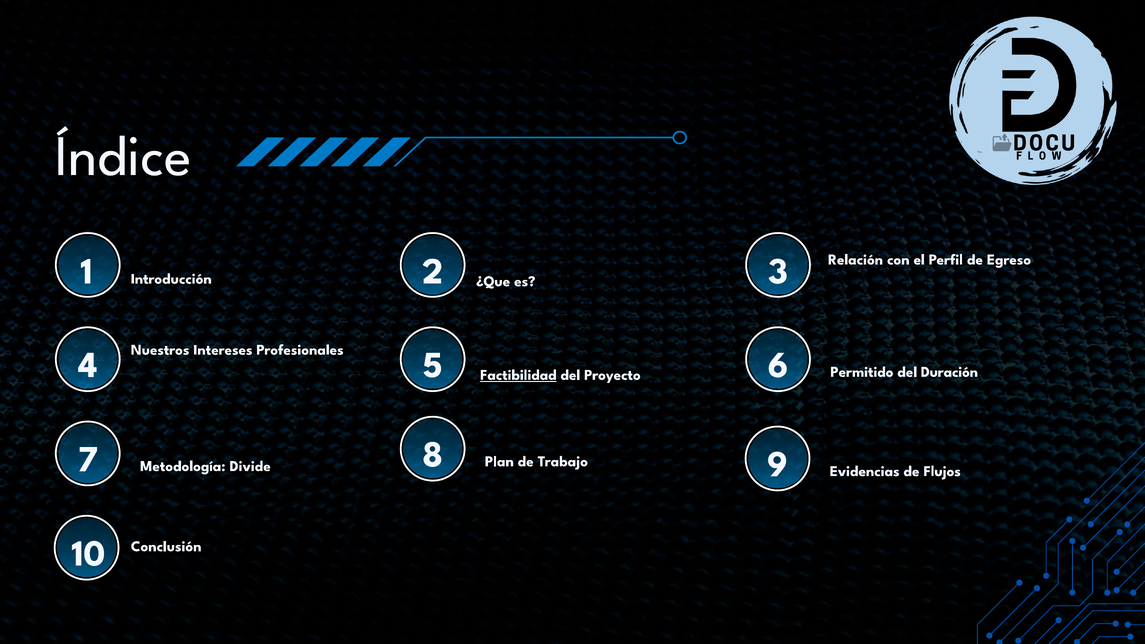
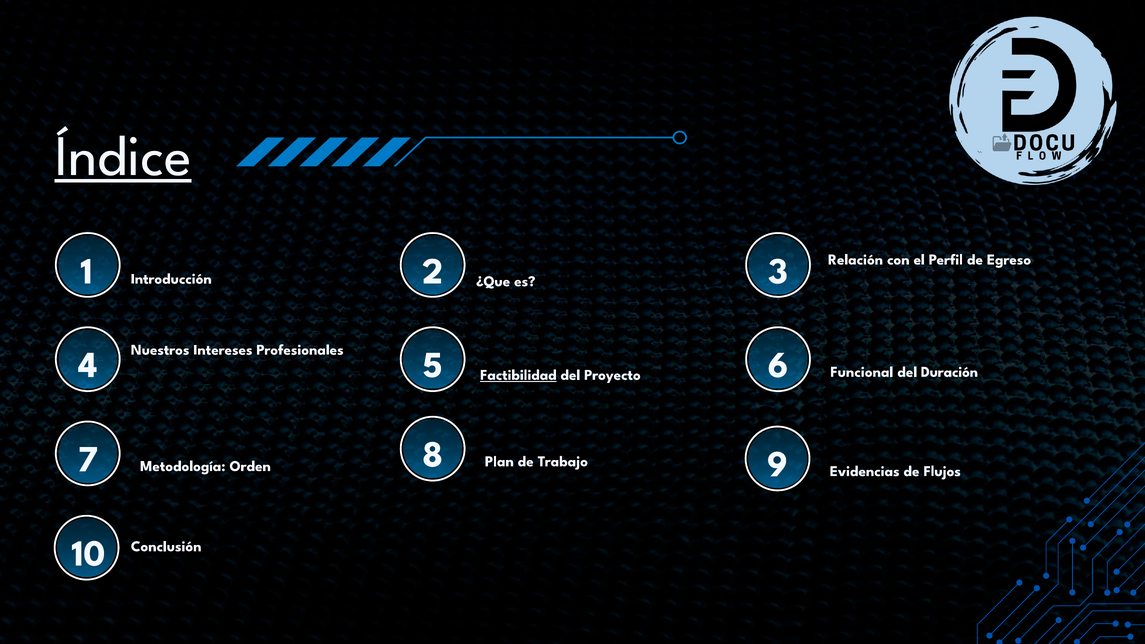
Índice underline: none -> present
Permitido: Permitido -> Funcional
Divide: Divide -> Orden
